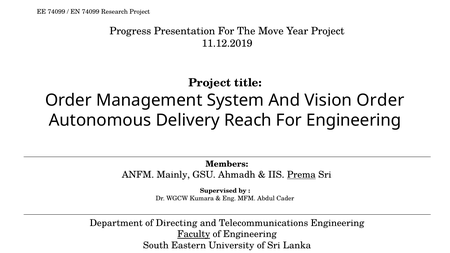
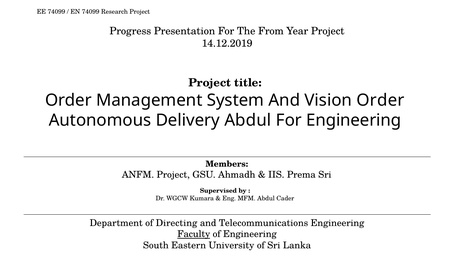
Move: Move -> From
11.12.2019: 11.12.2019 -> 14.12.2019
Delivery Reach: Reach -> Abdul
ANFM Mainly: Mainly -> Project
Prema underline: present -> none
